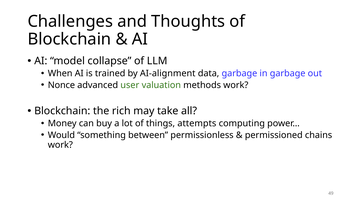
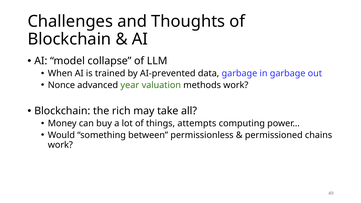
AI-alignment: AI-alignment -> AI-prevented
user: user -> year
